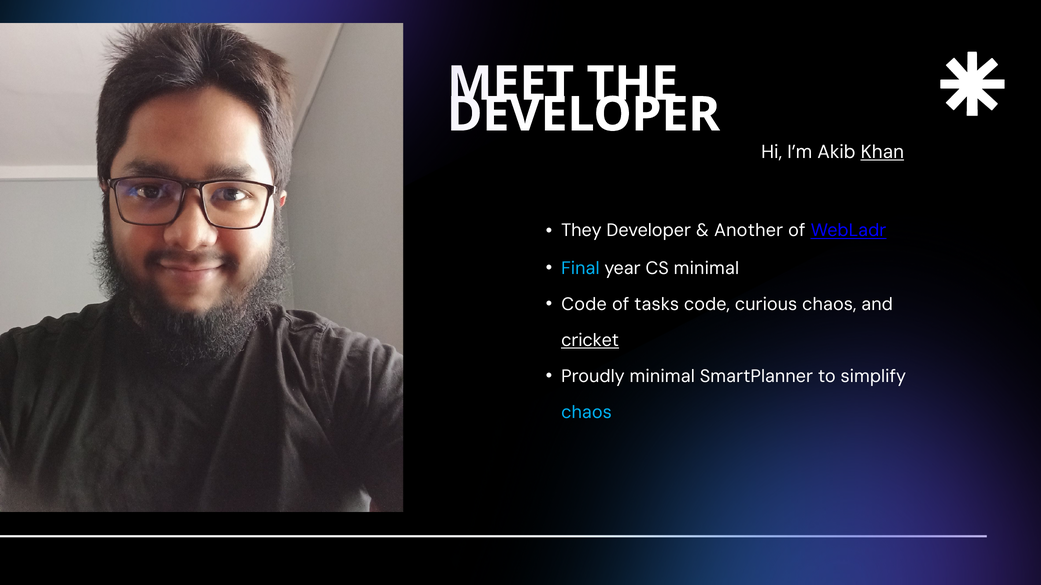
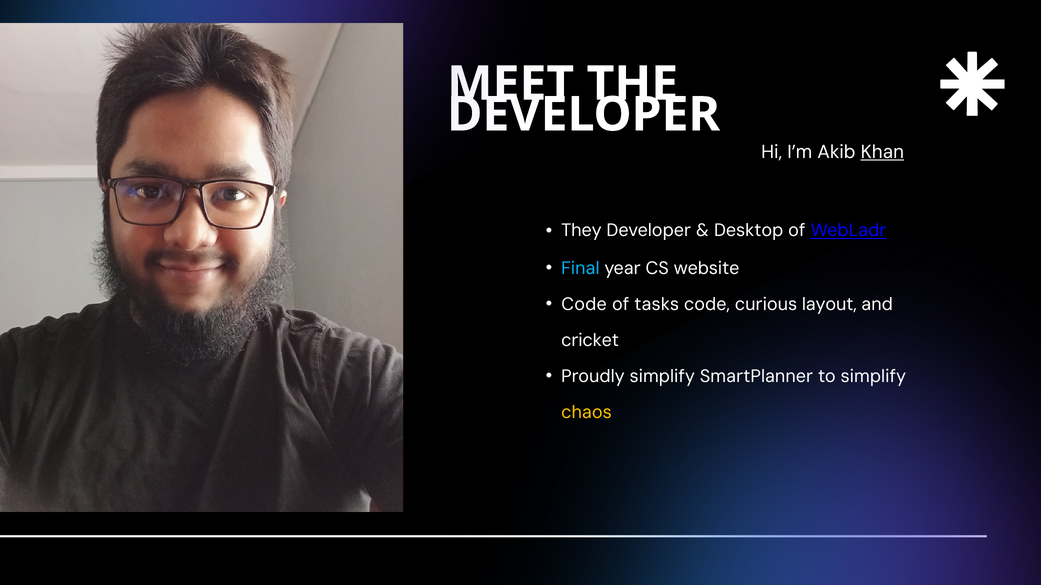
Another: Another -> Desktop
CS minimal: minimal -> website
curious chaos: chaos -> layout
cricket underline: present -> none
Proudly minimal: minimal -> simplify
chaos at (586, 413) colour: light blue -> yellow
